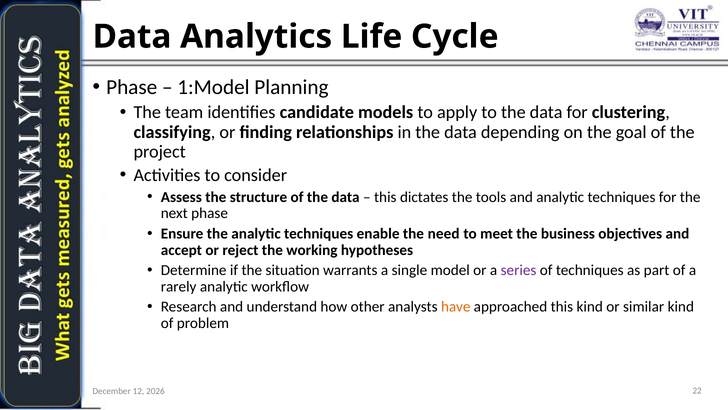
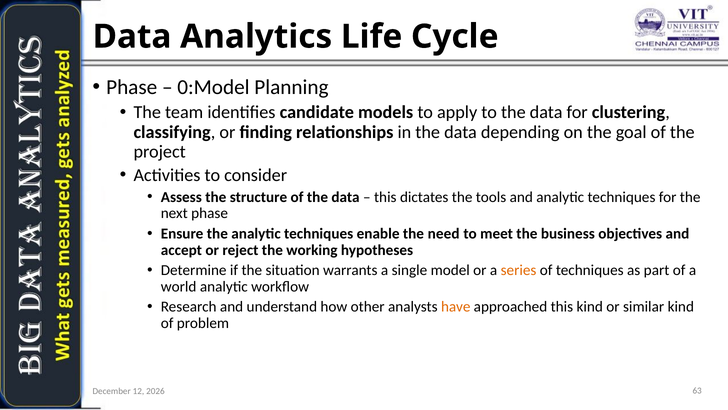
1:Model: 1:Model -> 0:Model
series colour: purple -> orange
rarely: rarely -> world
22: 22 -> 63
